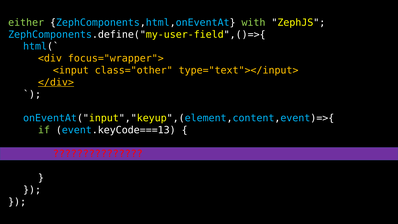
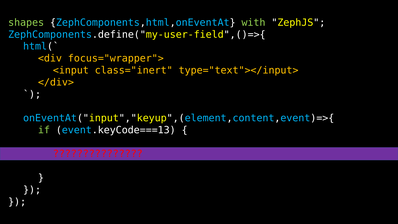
either: either -> shapes
class="other: class="other -> class="inert
</div> underline: present -> none
